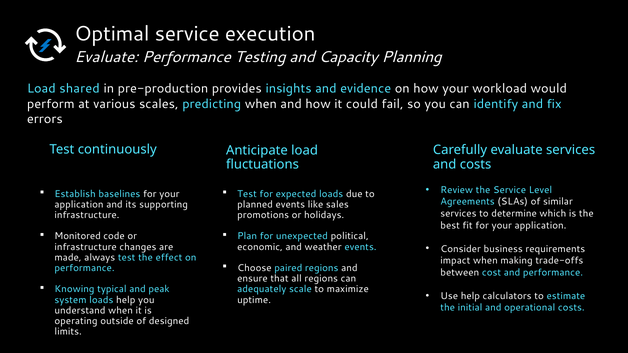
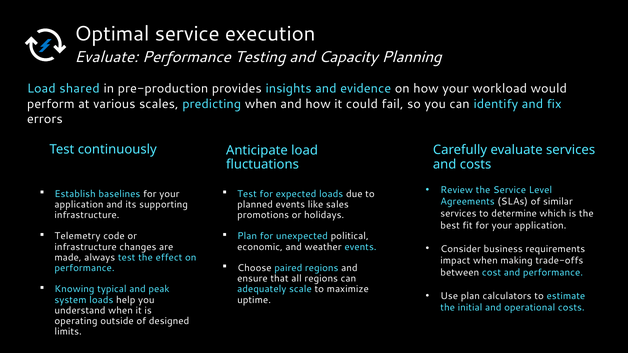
Monitored: Monitored -> Telemetry
Use help: help -> plan
